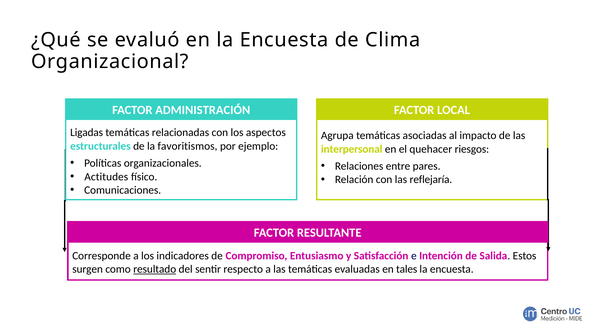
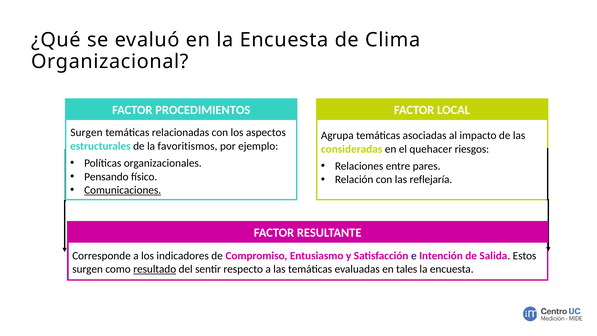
ADMINISTRACIÓN: ADMINISTRACIÓN -> PROCEDIMIENTOS
Ligadas at (87, 133): Ligadas -> Surgen
interpersonal: interpersonal -> consideradas
Actitudes: Actitudes -> Pensando
Comunicaciones underline: none -> present
